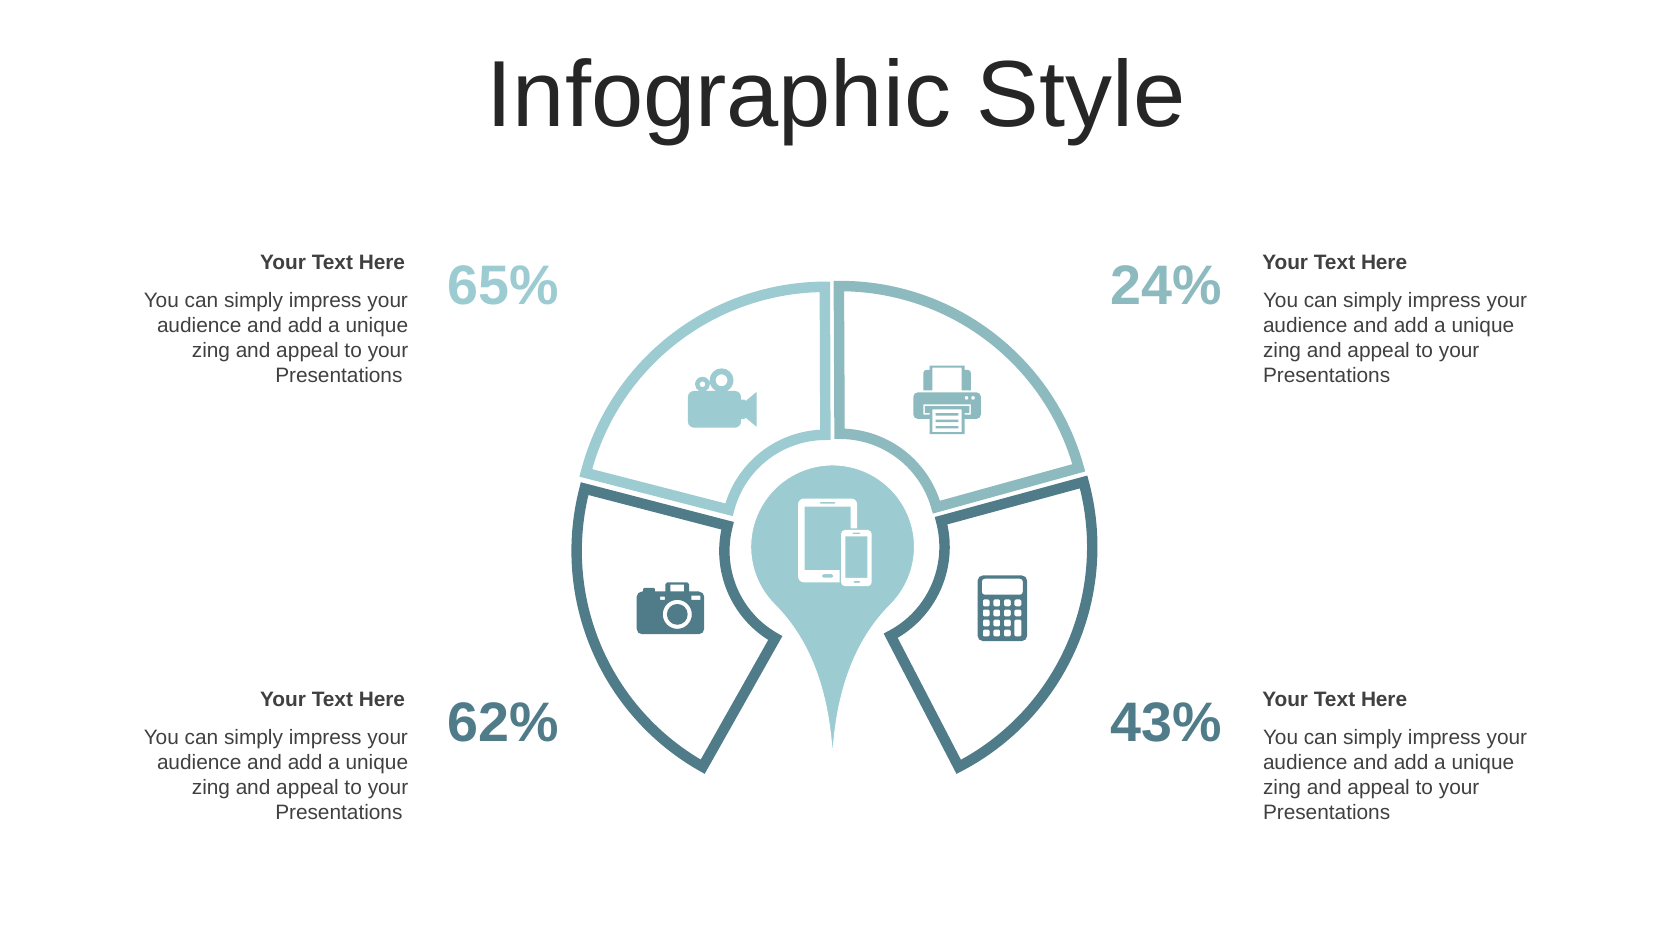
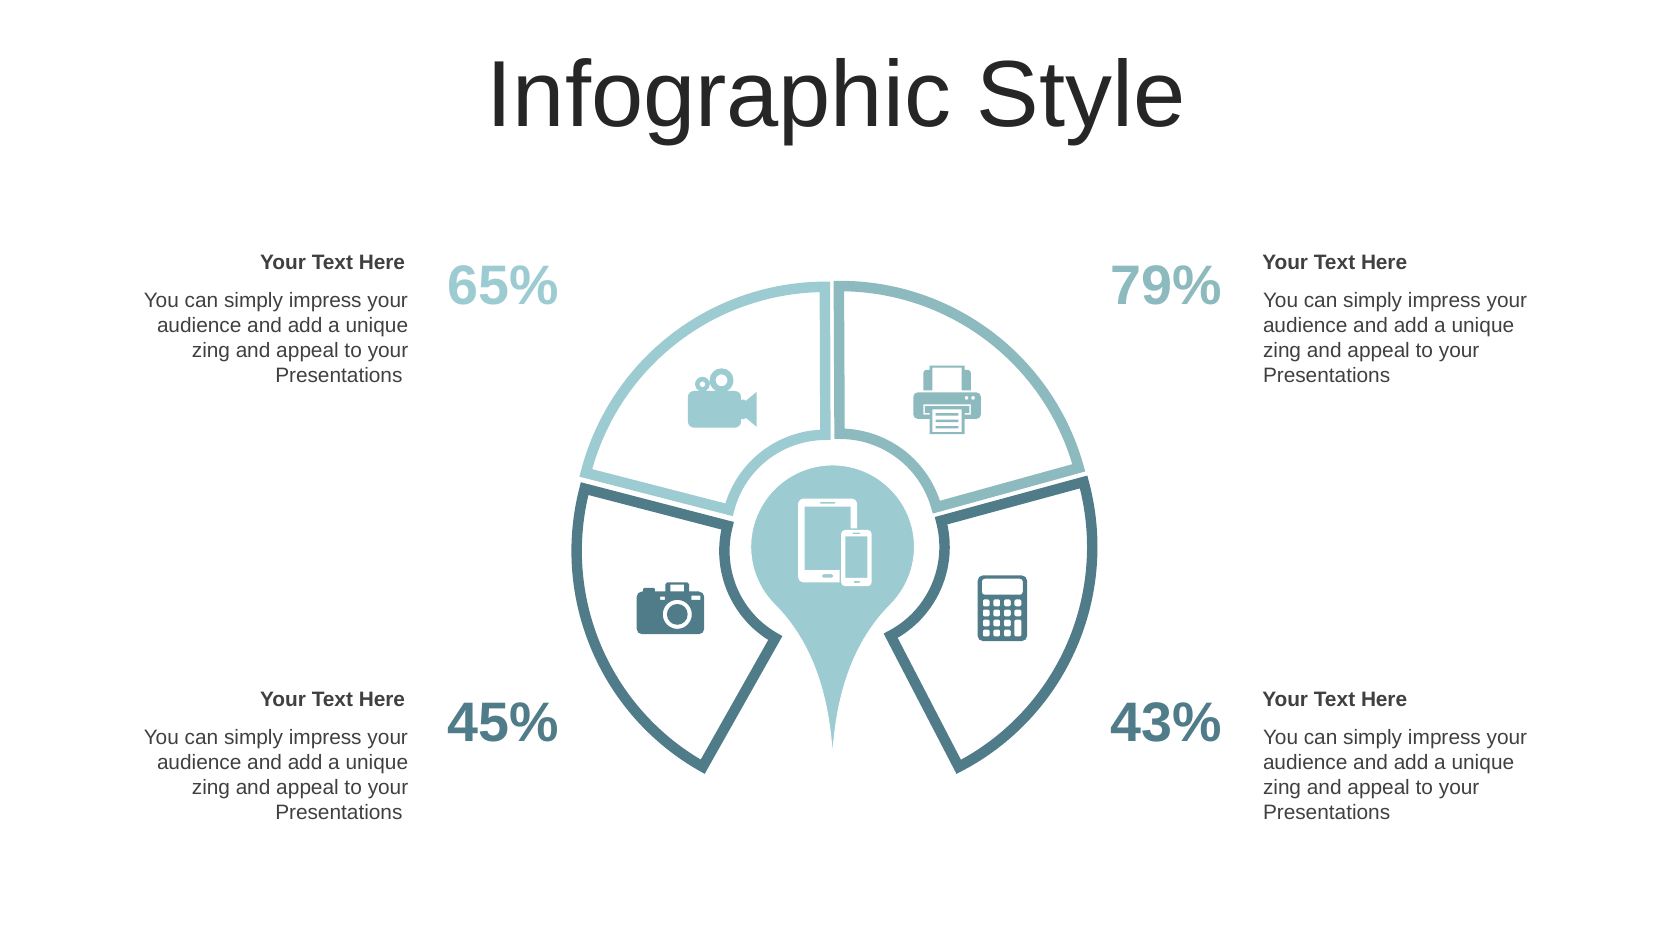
24%: 24% -> 79%
62%: 62% -> 45%
